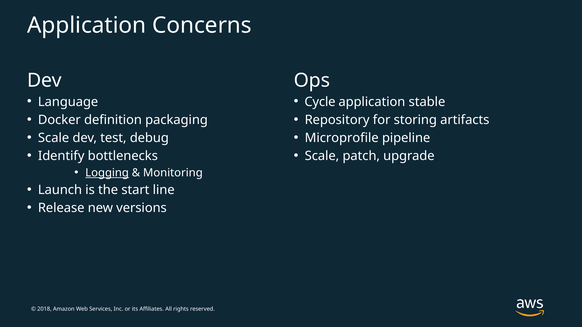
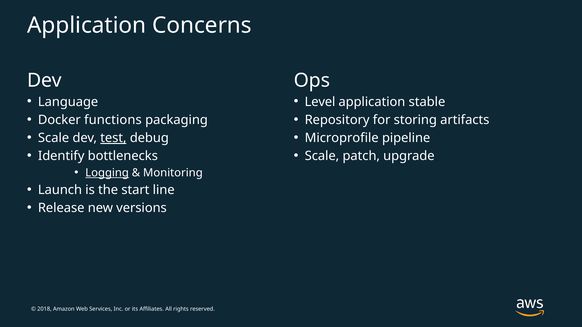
Cycle: Cycle -> Level
definition: definition -> functions
test underline: none -> present
